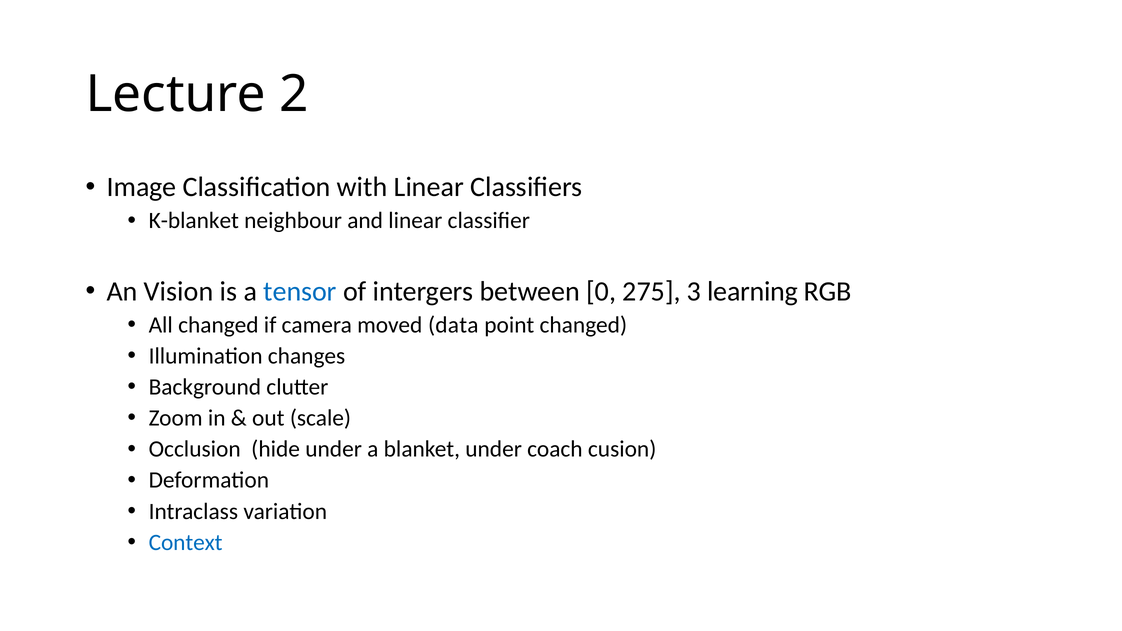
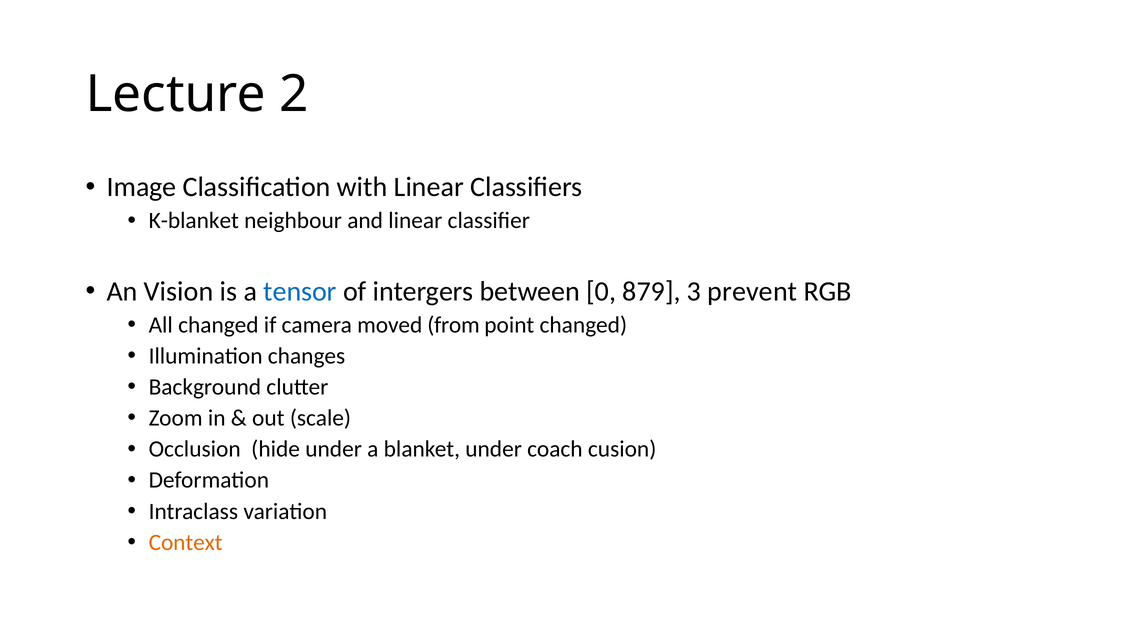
275: 275 -> 879
learning: learning -> prevent
data: data -> from
Context colour: blue -> orange
